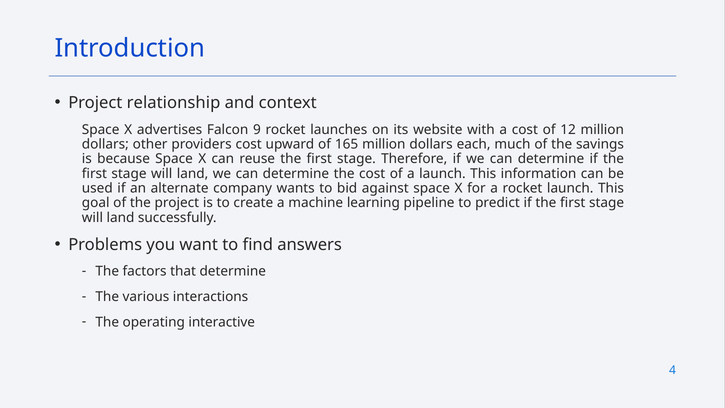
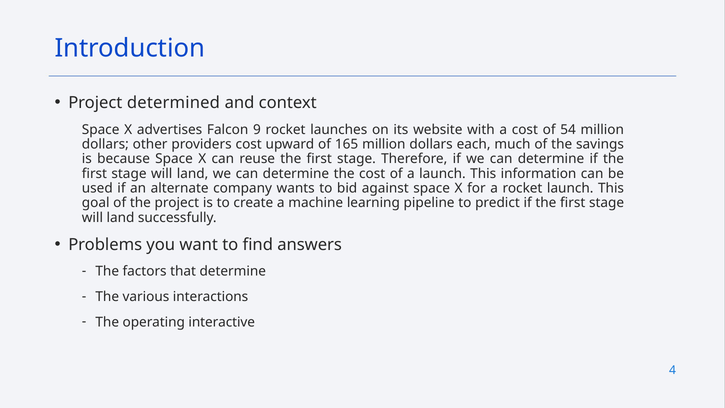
relationship: relationship -> determined
12: 12 -> 54
